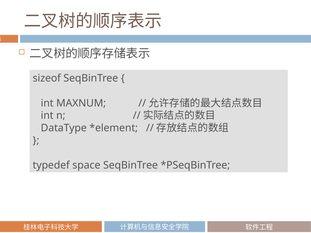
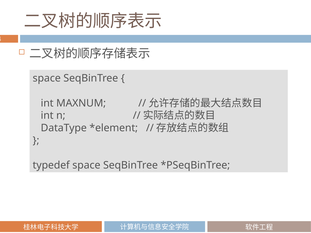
sizeof at (47, 78): sizeof -> space
